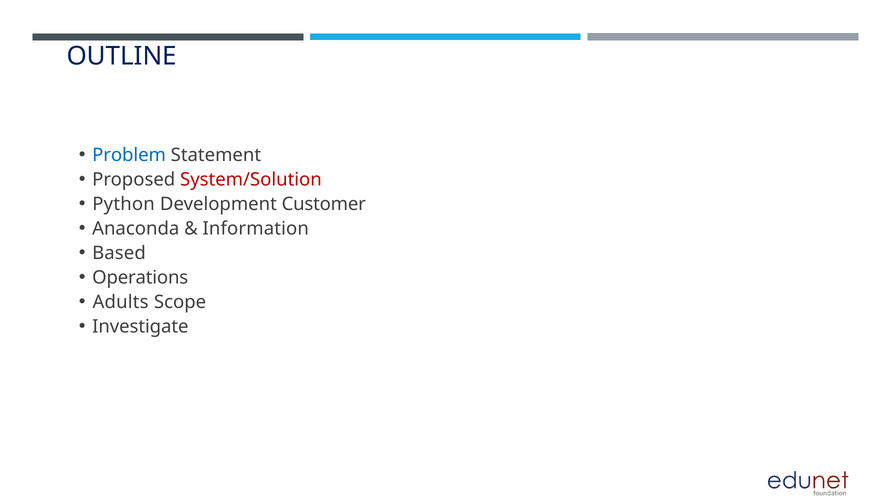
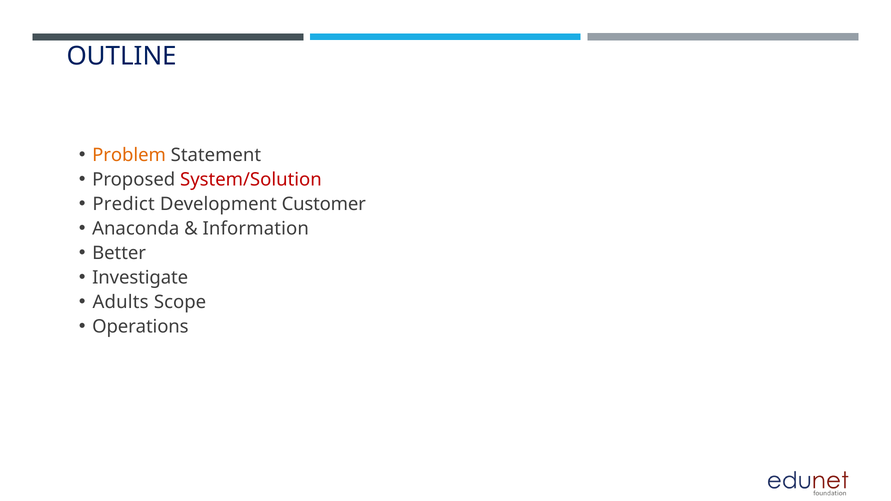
Problem colour: blue -> orange
Python: Python -> Predict
Based: Based -> Better
Operations: Operations -> Investigate
Investigate: Investigate -> Operations
